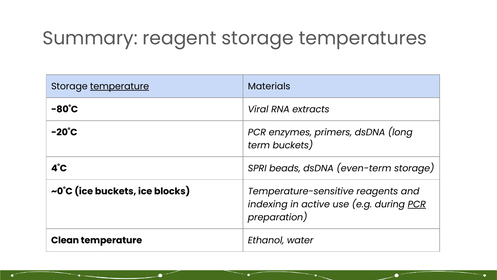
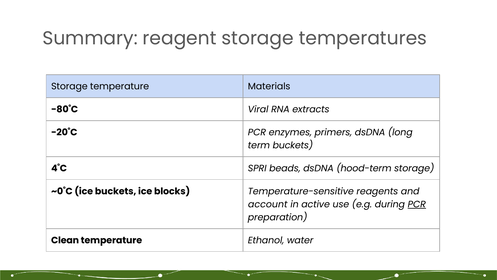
temperature at (120, 86) underline: present -> none
even-term: even-term -> hood-term
indexing: indexing -> account
